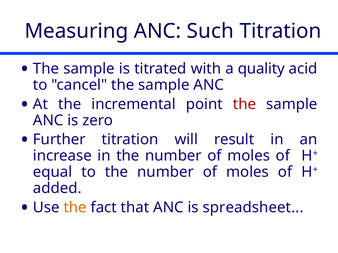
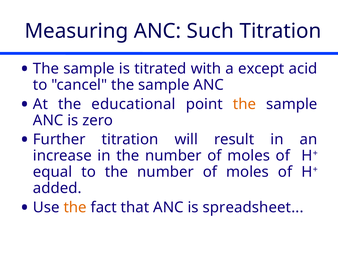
quality: quality -> except
incremental: incremental -> educational
the at (244, 104) colour: red -> orange
